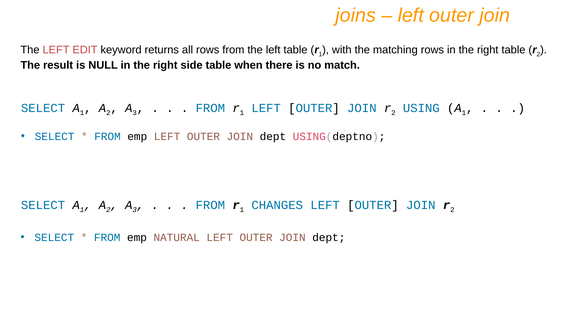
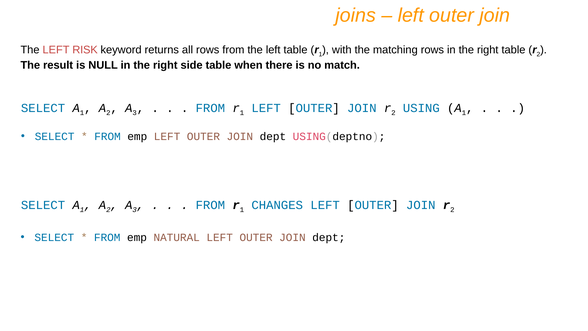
EDIT: EDIT -> RISK
